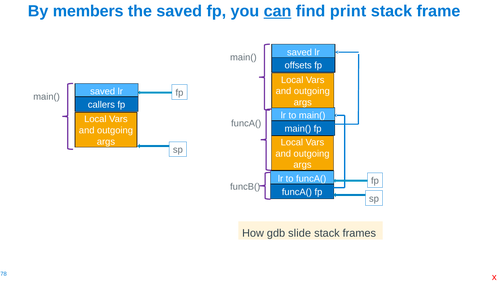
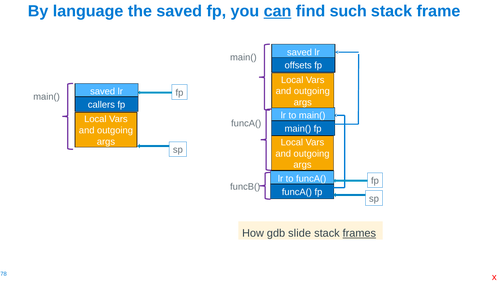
members: members -> language
print: print -> such
frames underline: none -> present
